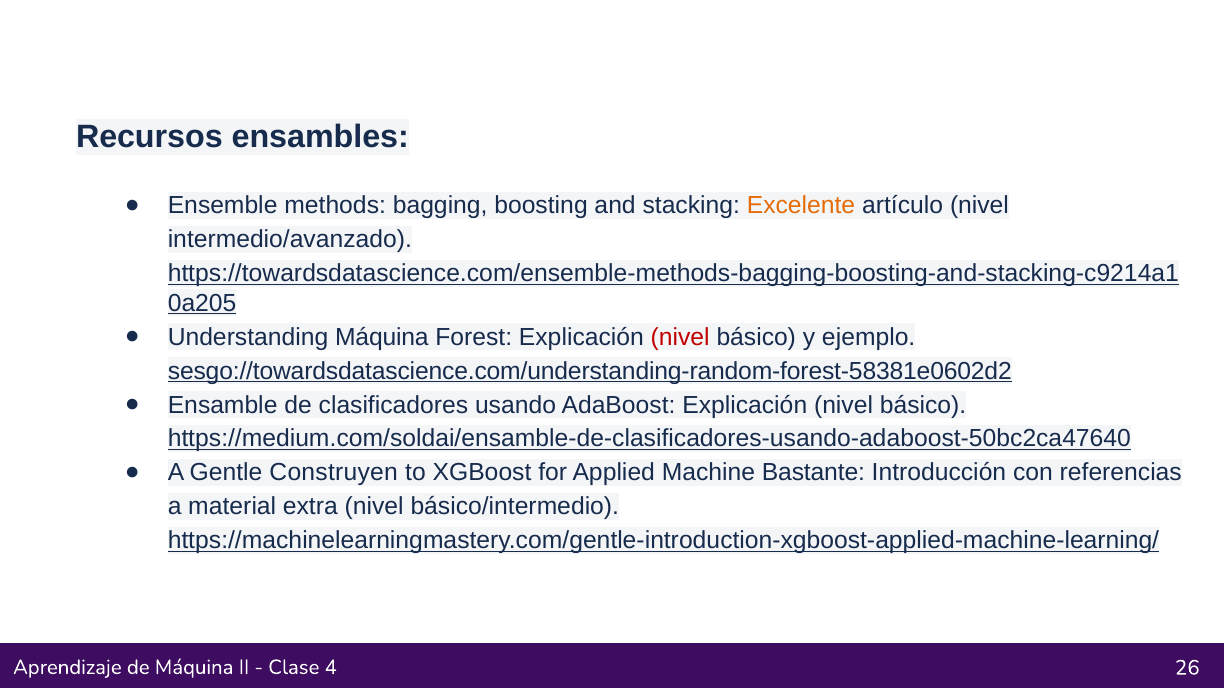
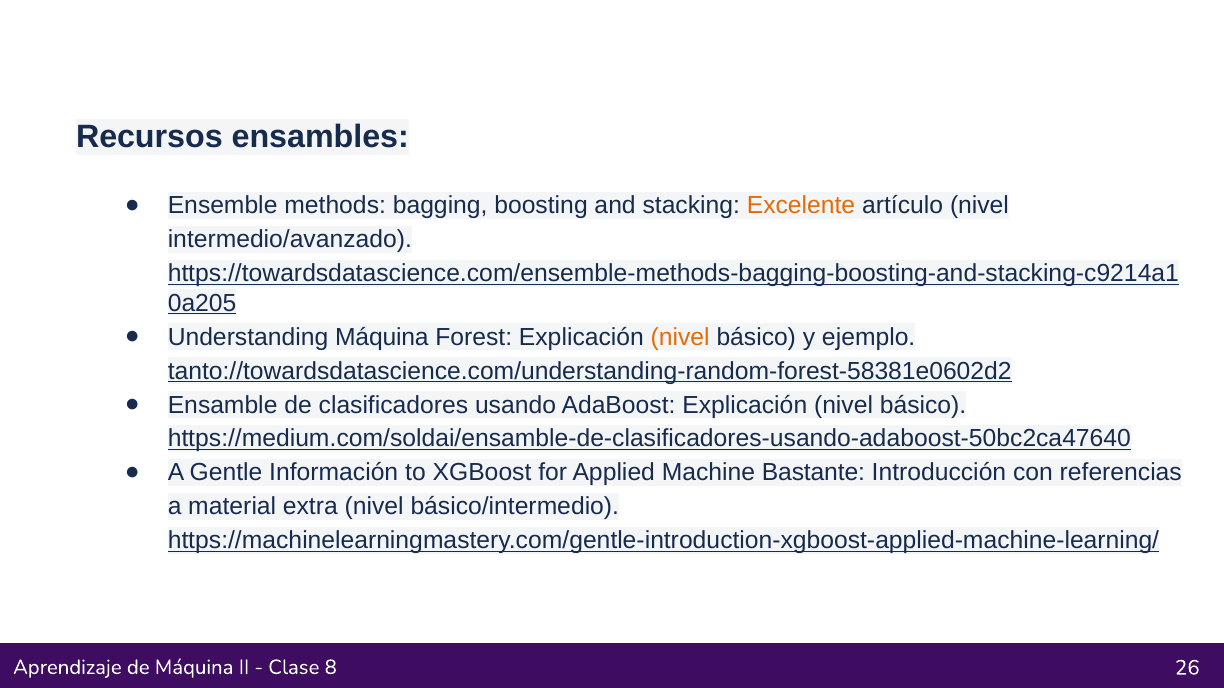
nivel at (680, 337) colour: red -> orange
sesgo://towardsdatascience.com/understanding-random-forest-58381e0602d2: sesgo://towardsdatascience.com/understanding-random-forest-58381e0602d2 -> tanto://towardsdatascience.com/understanding-random-forest-58381e0602d2
Construyen: Construyen -> Información
4: 4 -> 8
